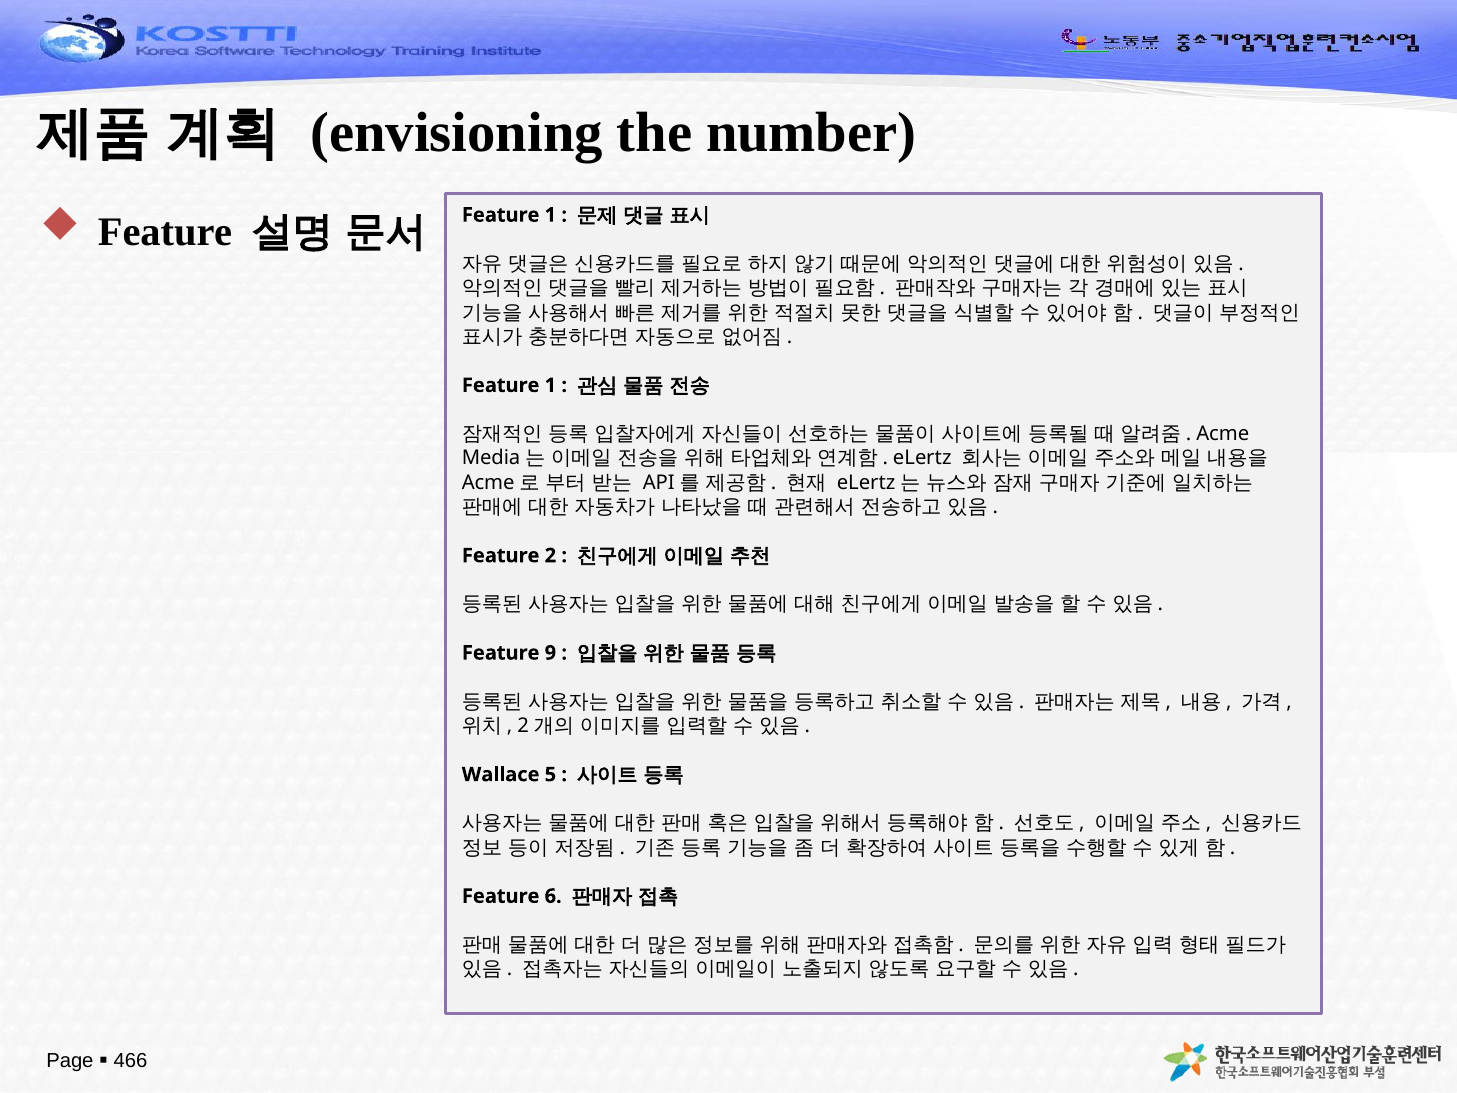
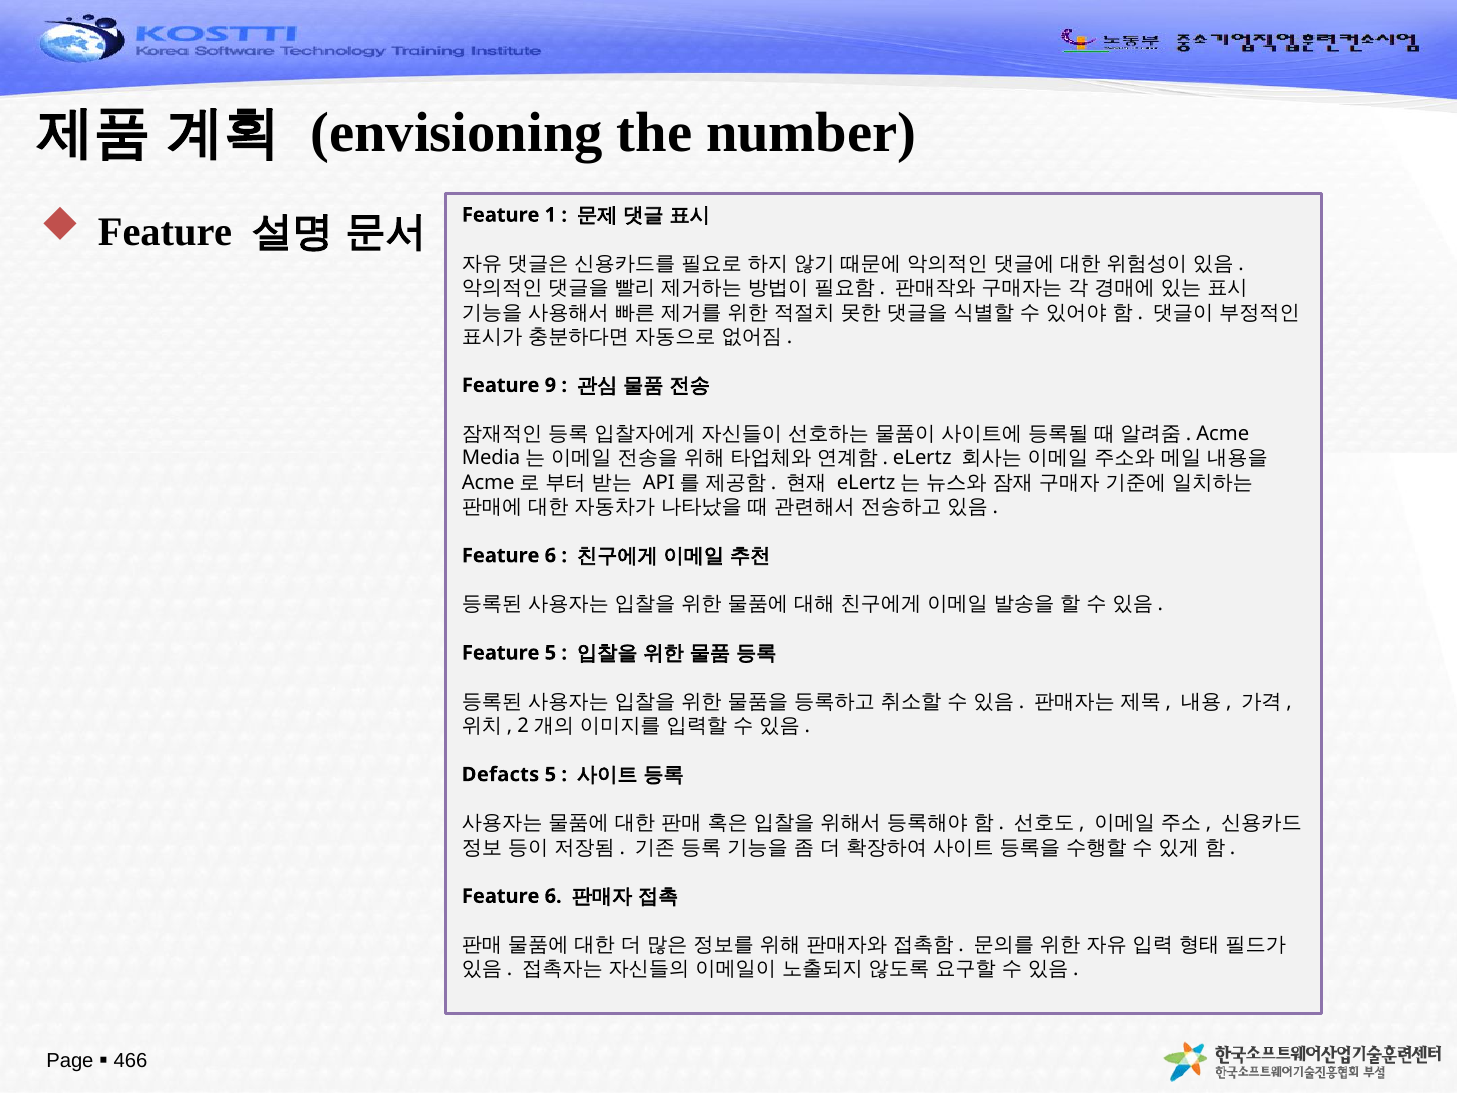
1 at (550, 385): 1 -> 9
2 at (550, 555): 2 -> 6
Feature 9: 9 -> 5
Wallace: Wallace -> Defacts
